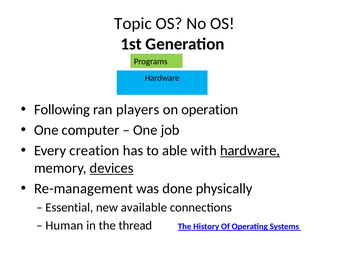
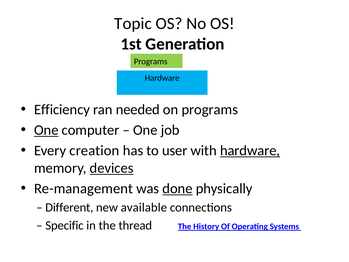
Following: Following -> Efficiency
players: players -> needed
on operation: operation -> programs
One at (46, 130) underline: none -> present
able: able -> user
done underline: none -> present
Essential: Essential -> Different
Human: Human -> Specific
